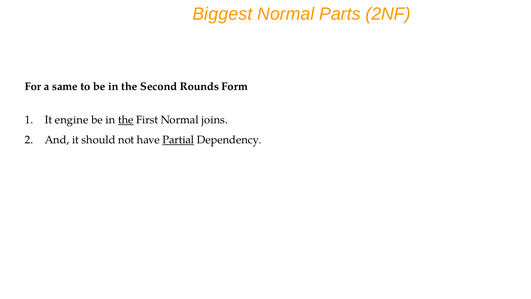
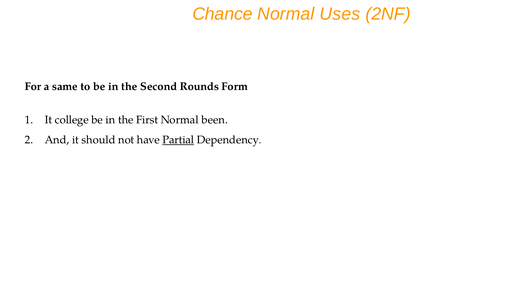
Biggest: Biggest -> Chance
Parts: Parts -> Uses
engine: engine -> college
the at (126, 120) underline: present -> none
joins: joins -> been
